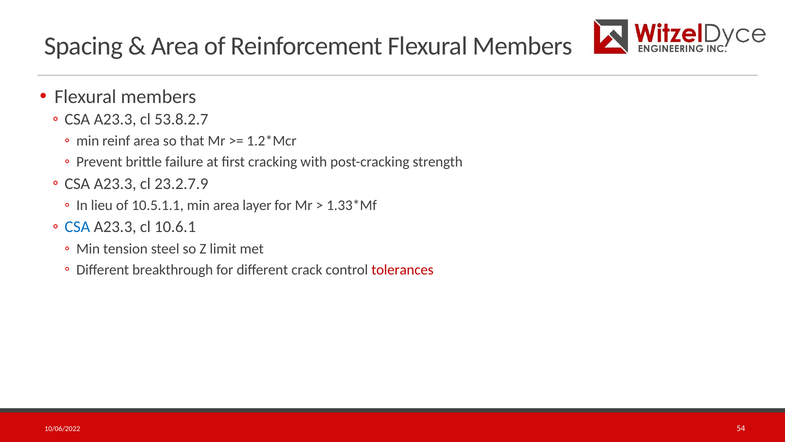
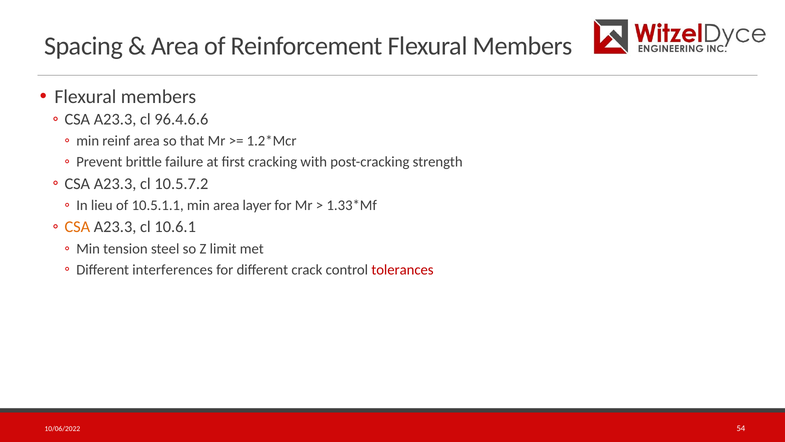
53.8.2.7: 53.8.2.7 -> 96.4.6.6
23.2.7.9: 23.2.7.9 -> 10.5.7.2
CSA at (77, 227) colour: blue -> orange
breakthrough: breakthrough -> interferences
